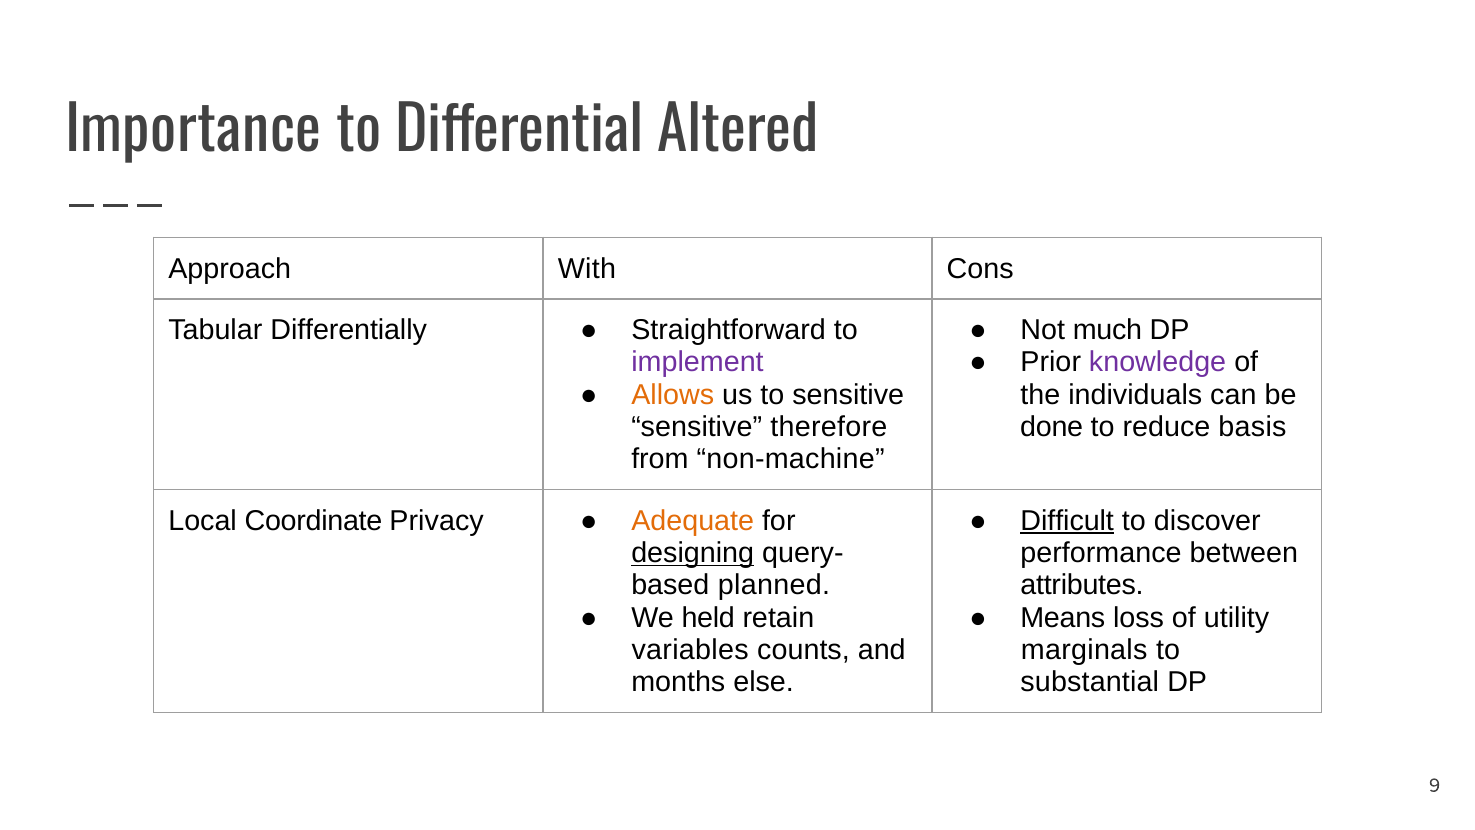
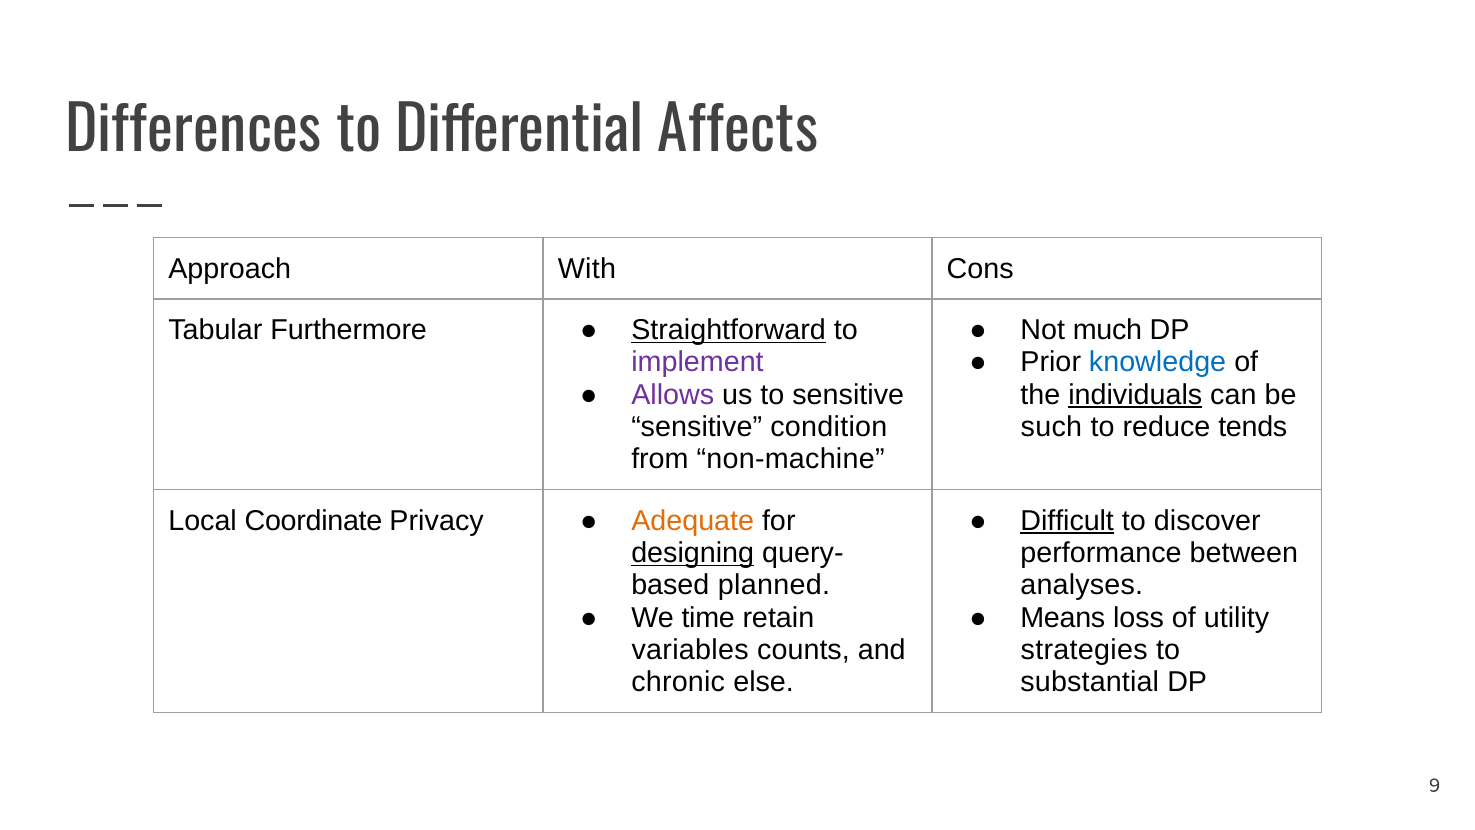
Importance: Importance -> Differences
Altered: Altered -> Affects
Differentially: Differentially -> Furthermore
Straightforward underline: none -> present
knowledge colour: purple -> blue
Allows colour: orange -> purple
individuals underline: none -> present
therefore: therefore -> condition
done: done -> such
basis: basis -> tends
attributes: attributes -> analyses
held: held -> time
marginals: marginals -> strategies
months: months -> chronic
